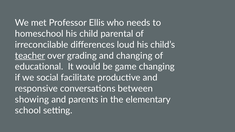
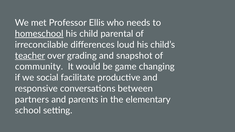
homeschool underline: none -> present
and changing: changing -> snapshot
educational: educational -> community
showing: showing -> partners
